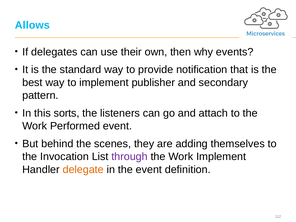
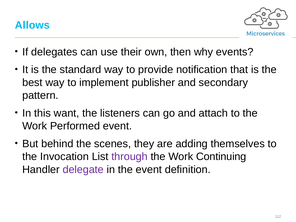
sorts: sorts -> want
Work Implement: Implement -> Continuing
delegate colour: orange -> purple
